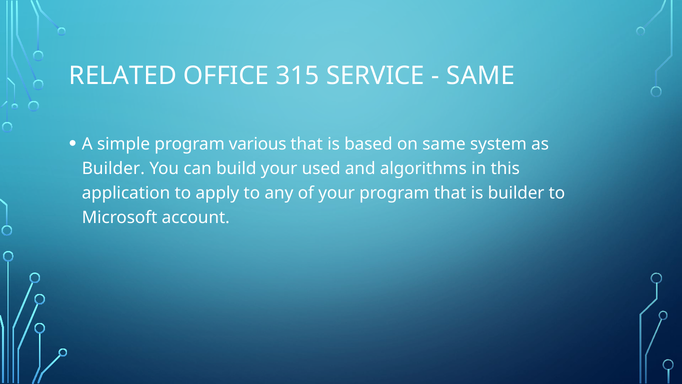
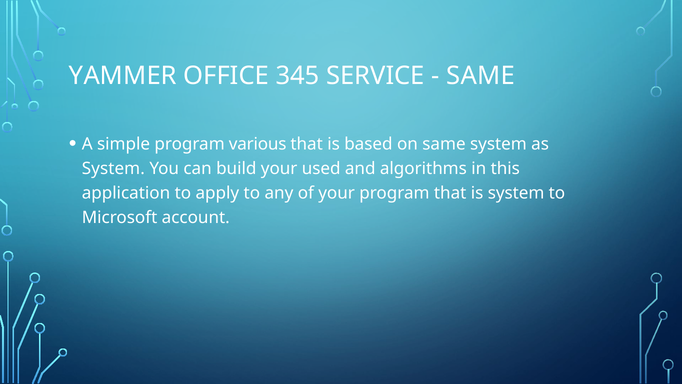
RELATED: RELATED -> YAMMER
315: 315 -> 345
Builder at (113, 168): Builder -> System
is builder: builder -> system
